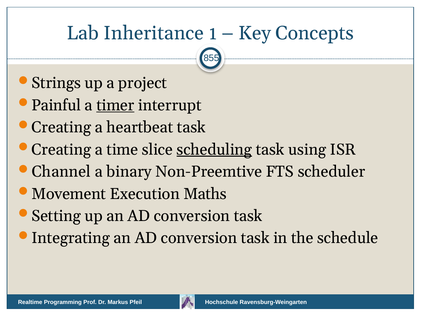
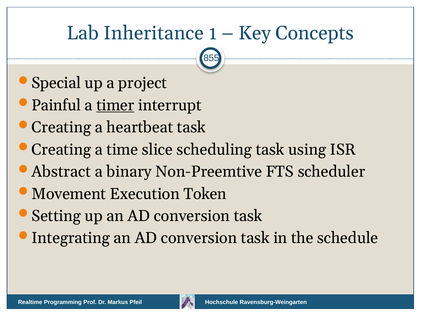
Strings: Strings -> Special
scheduling underline: present -> none
Channel: Channel -> Abstract
Maths: Maths -> Token
